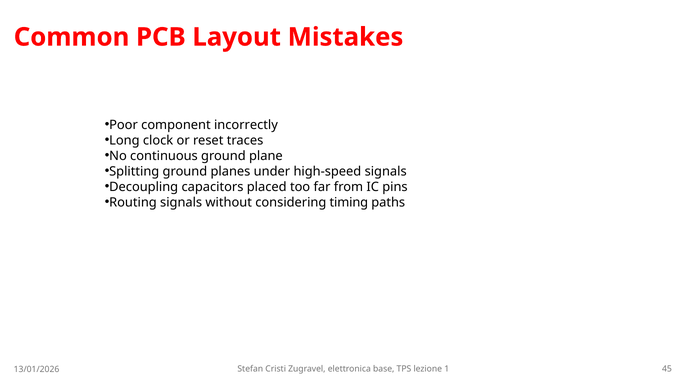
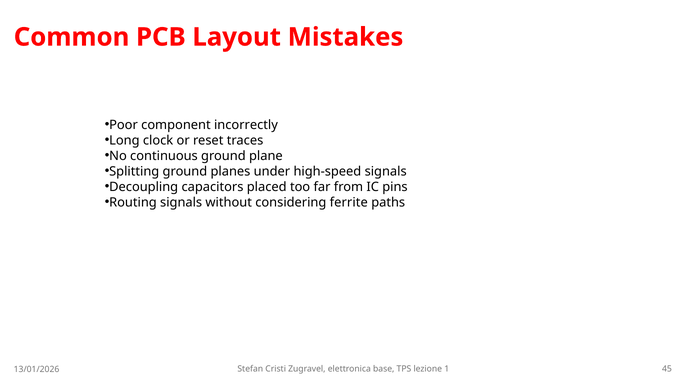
timing: timing -> ferrite
